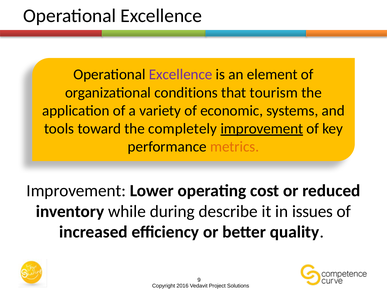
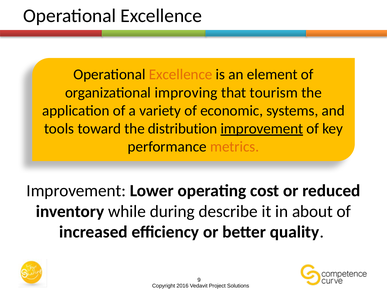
Excellence at (181, 75) colour: purple -> orange
conditions: conditions -> improving
completely: completely -> distribution
issues: issues -> about
